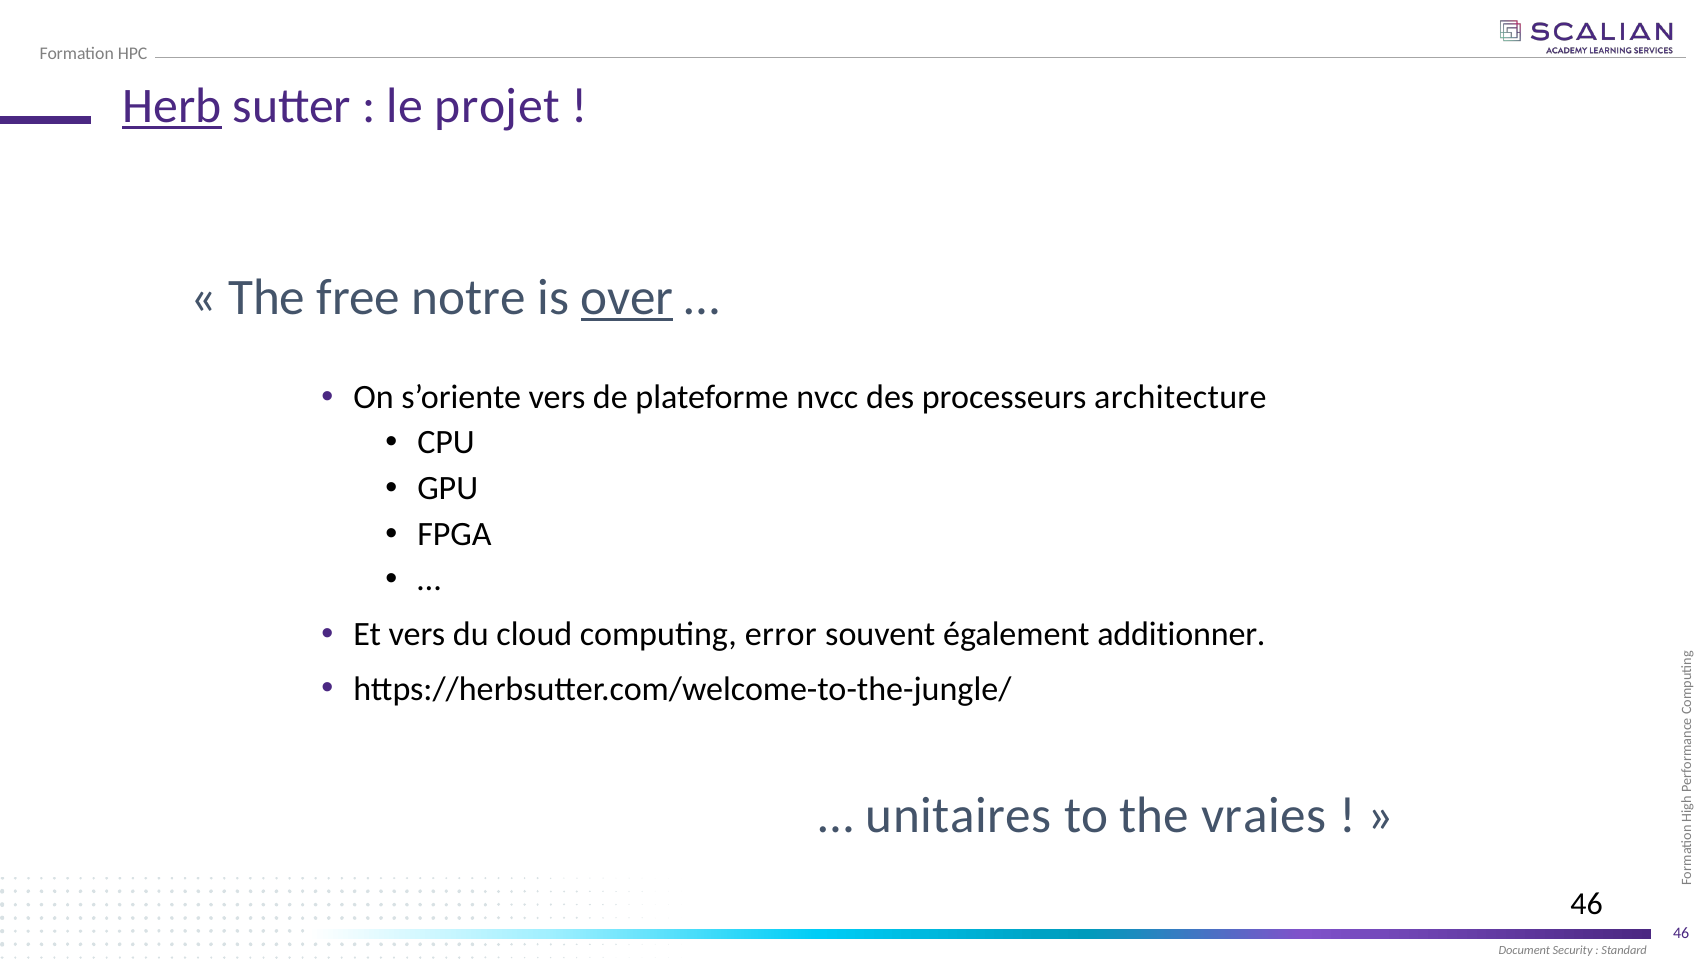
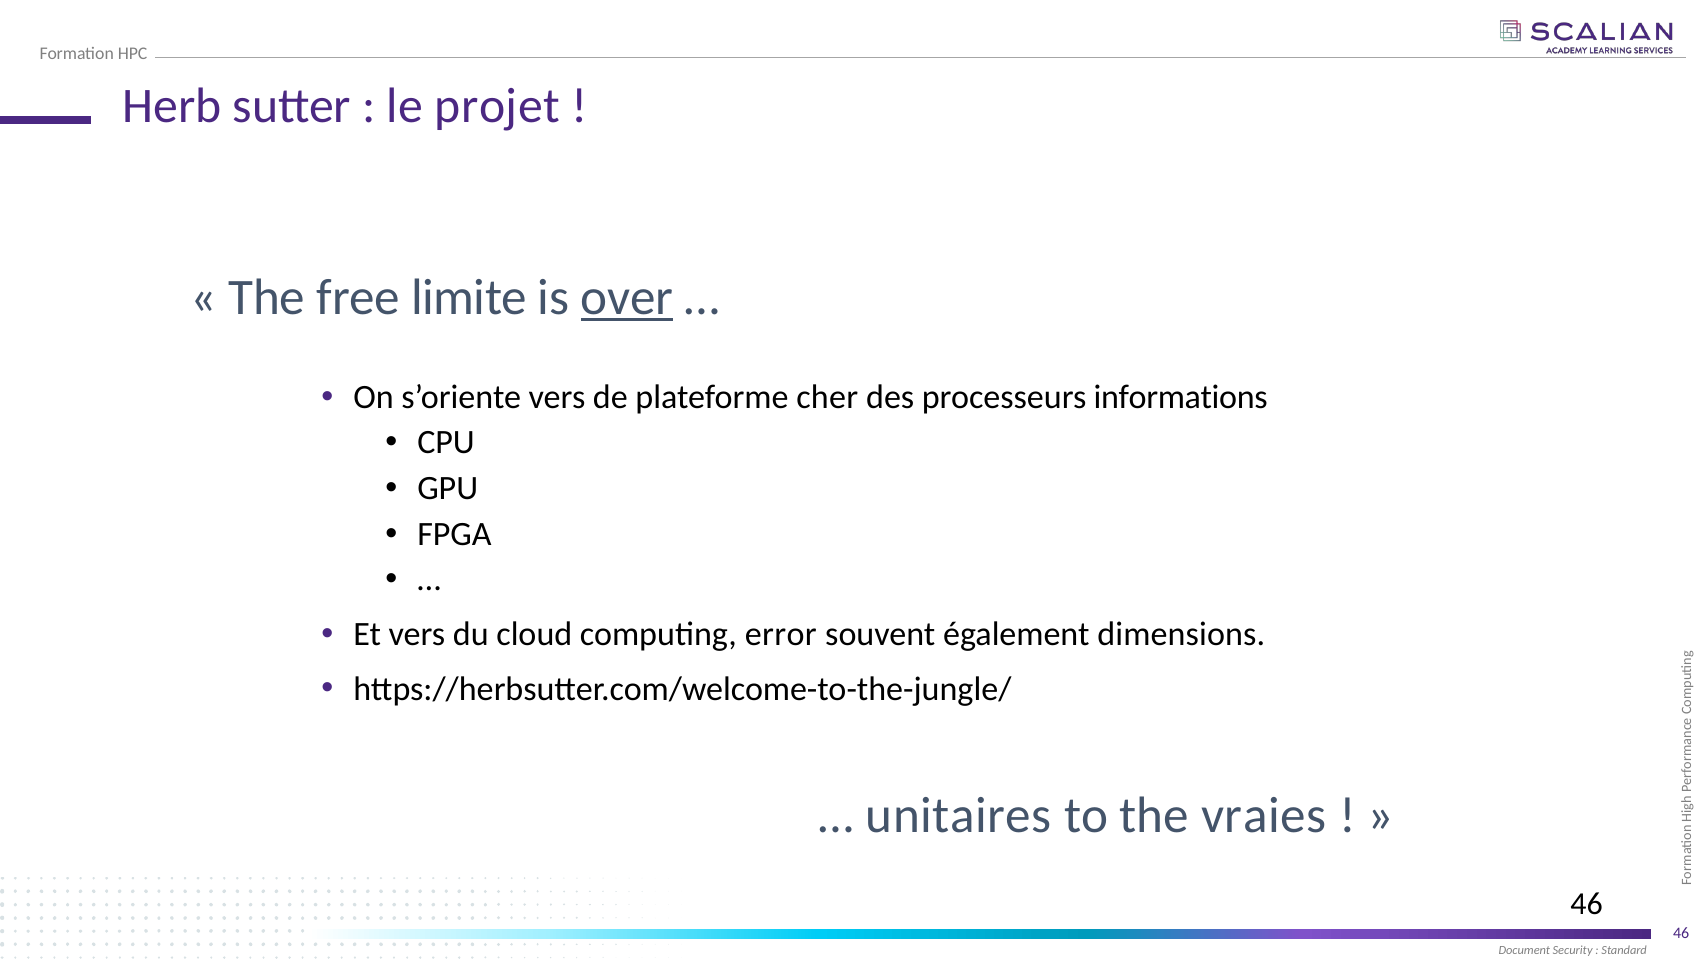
Herb underline: present -> none
notre: notre -> limite
nvcc: nvcc -> cher
architecture: architecture -> informations
additionner: additionner -> dimensions
